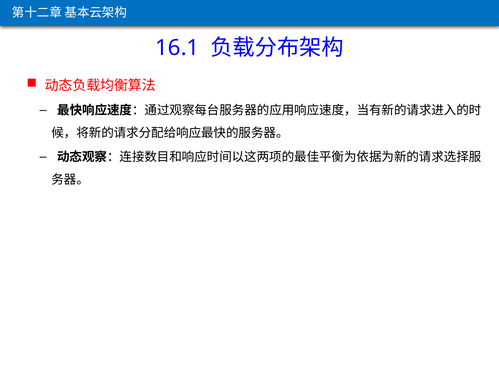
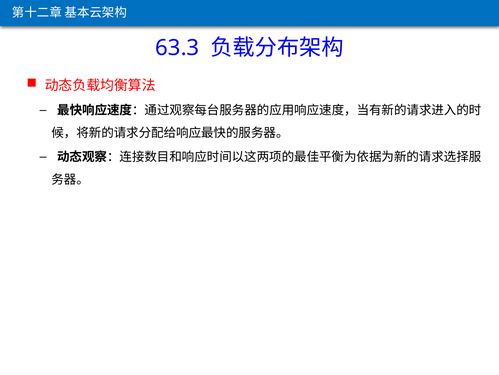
16.1: 16.1 -> 63.3
